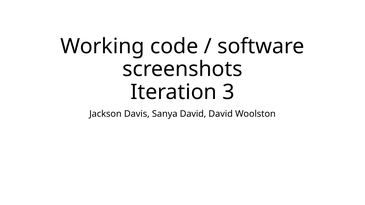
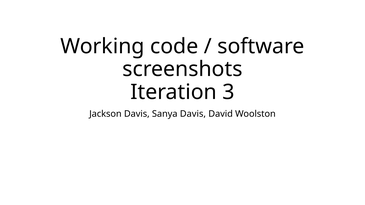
Sanya David: David -> Davis
